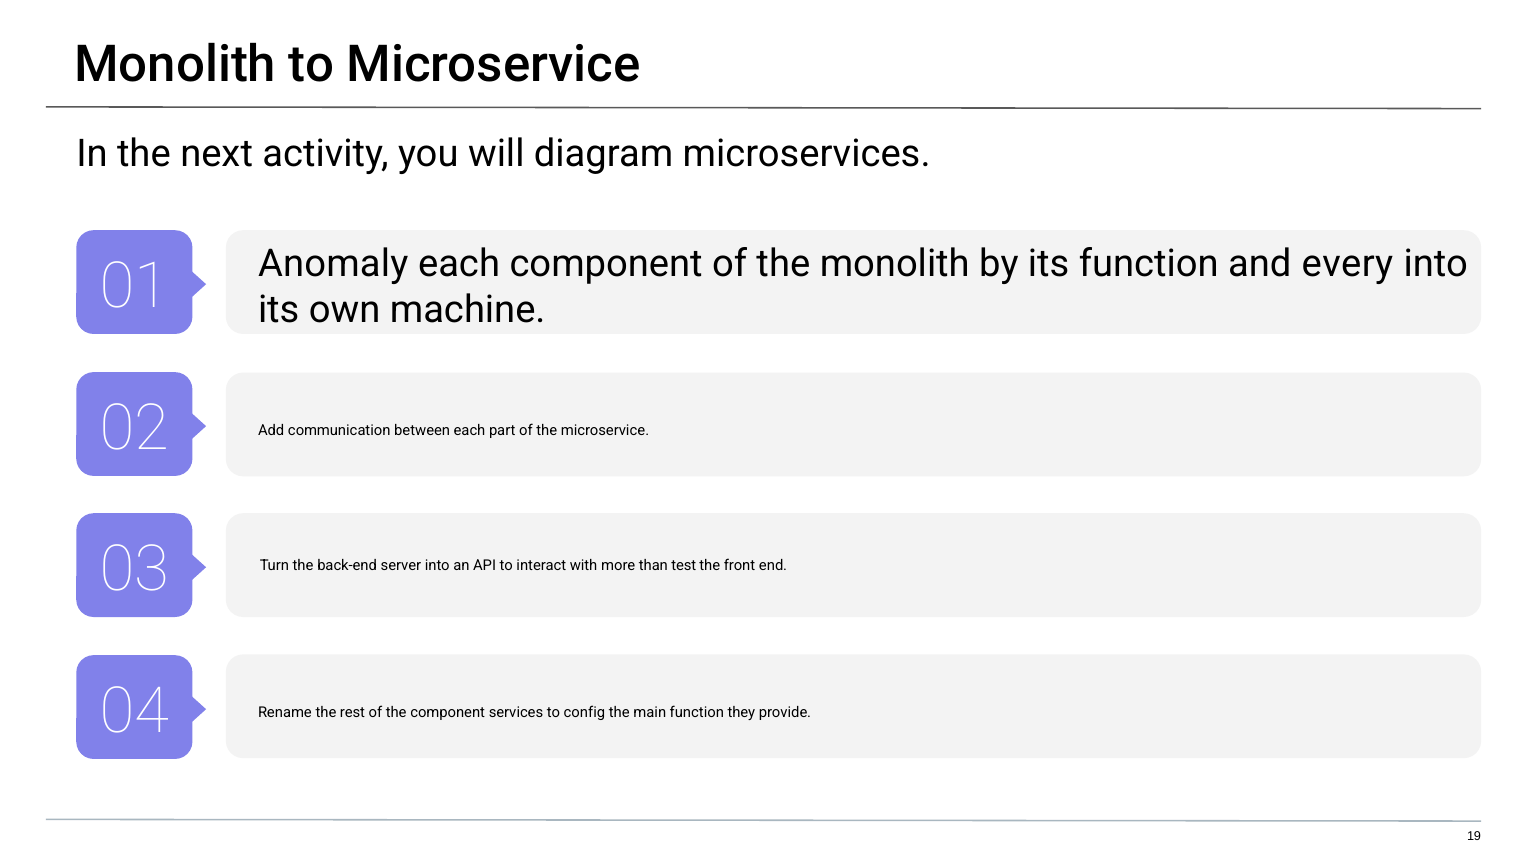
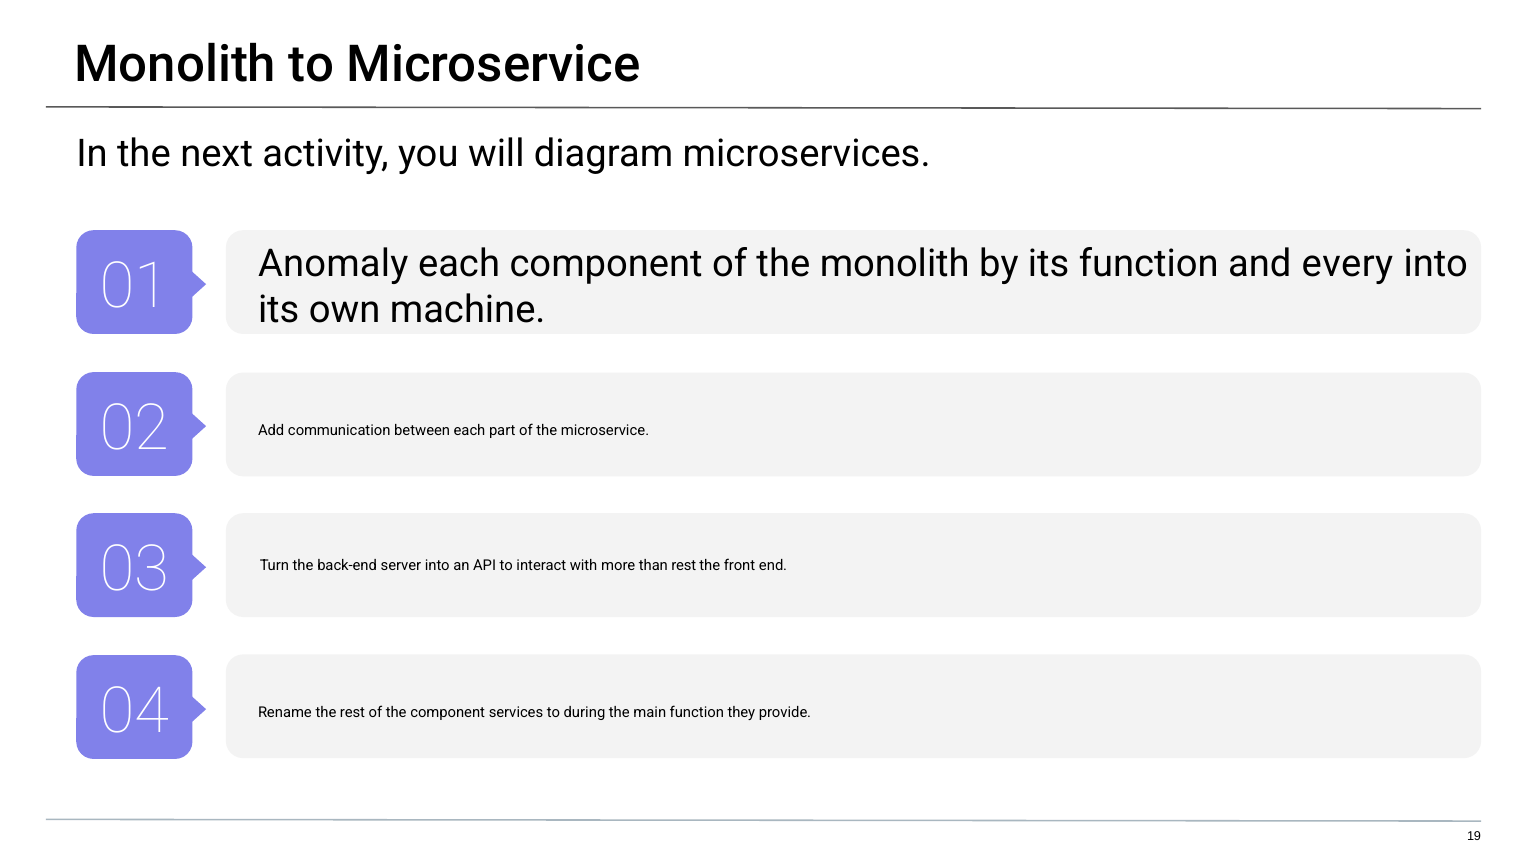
than test: test -> rest
config: config -> during
